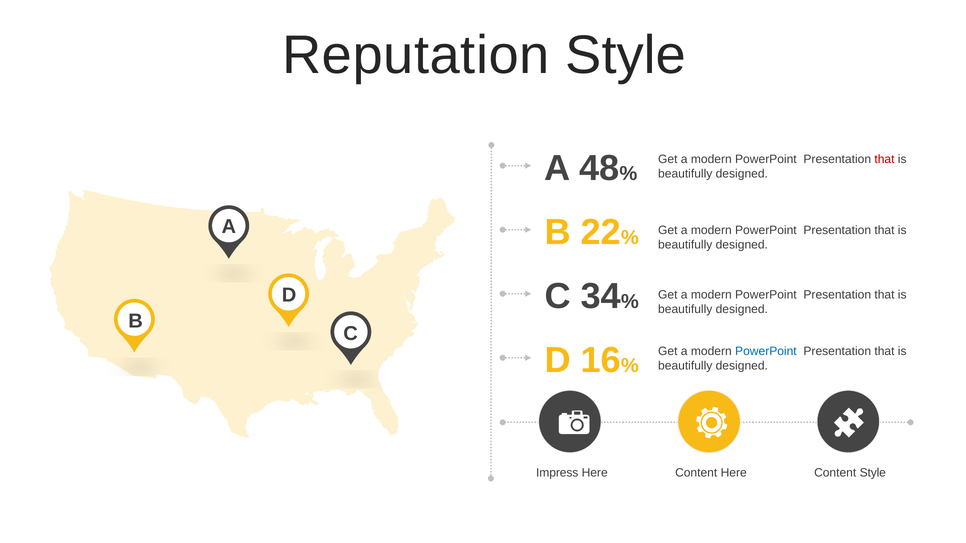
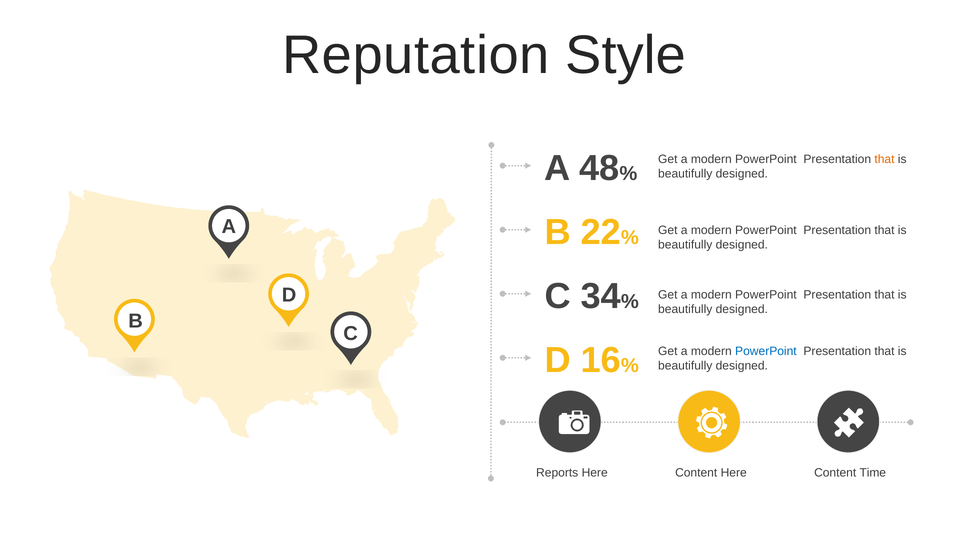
that at (884, 159) colour: red -> orange
Impress: Impress -> Reports
Content Style: Style -> Time
